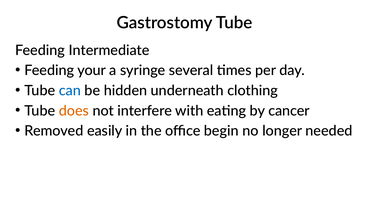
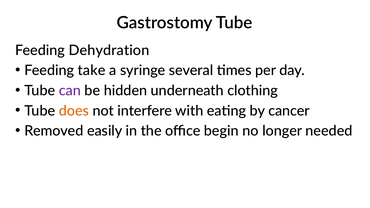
Intermediate: Intermediate -> Dehydration
your: your -> take
can colour: blue -> purple
